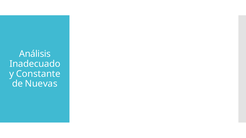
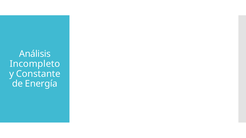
Inadecuado: Inadecuado -> Incompleto
Nuevas: Nuevas -> Energía
